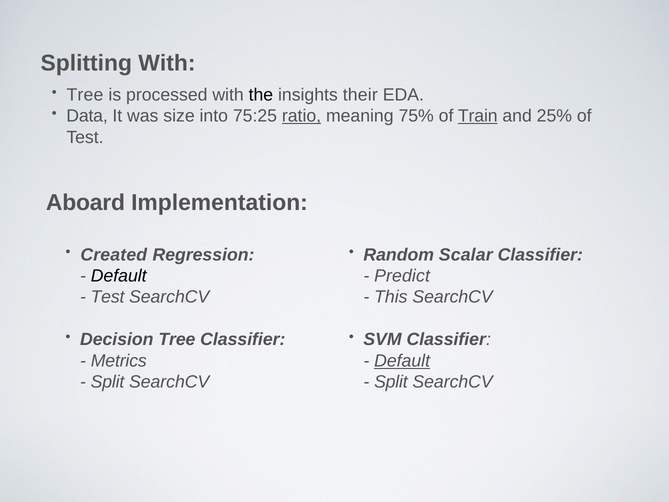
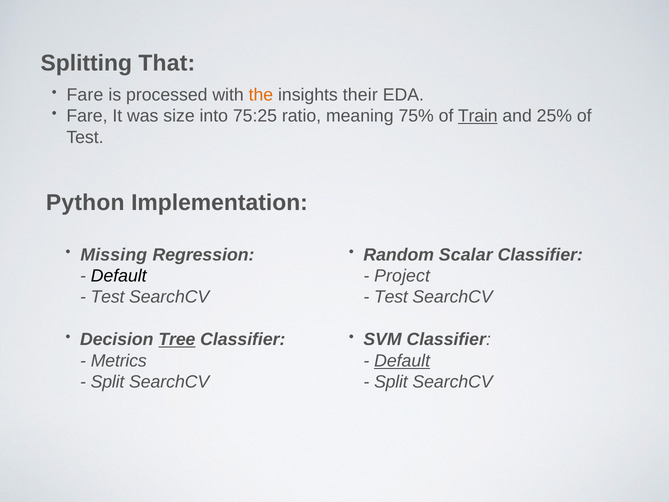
Splitting With: With -> That
Tree at (85, 95): Tree -> Fare
the colour: black -> orange
Data at (87, 116): Data -> Fare
ratio underline: present -> none
Aboard: Aboard -> Python
Created: Created -> Missing
Predict: Predict -> Project
This at (391, 297): This -> Test
Tree at (177, 339) underline: none -> present
